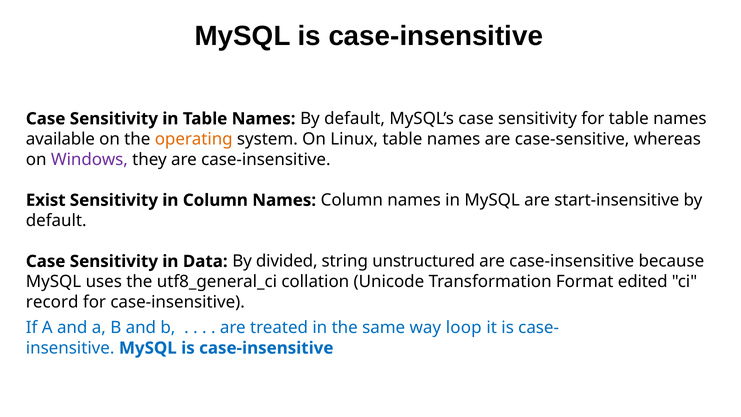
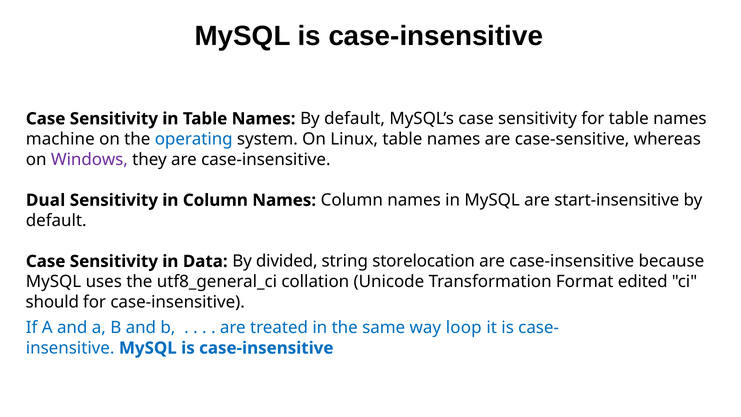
available: available -> machine
operating colour: orange -> blue
Exist: Exist -> Dual
unstructured: unstructured -> storelocation
record: record -> should
